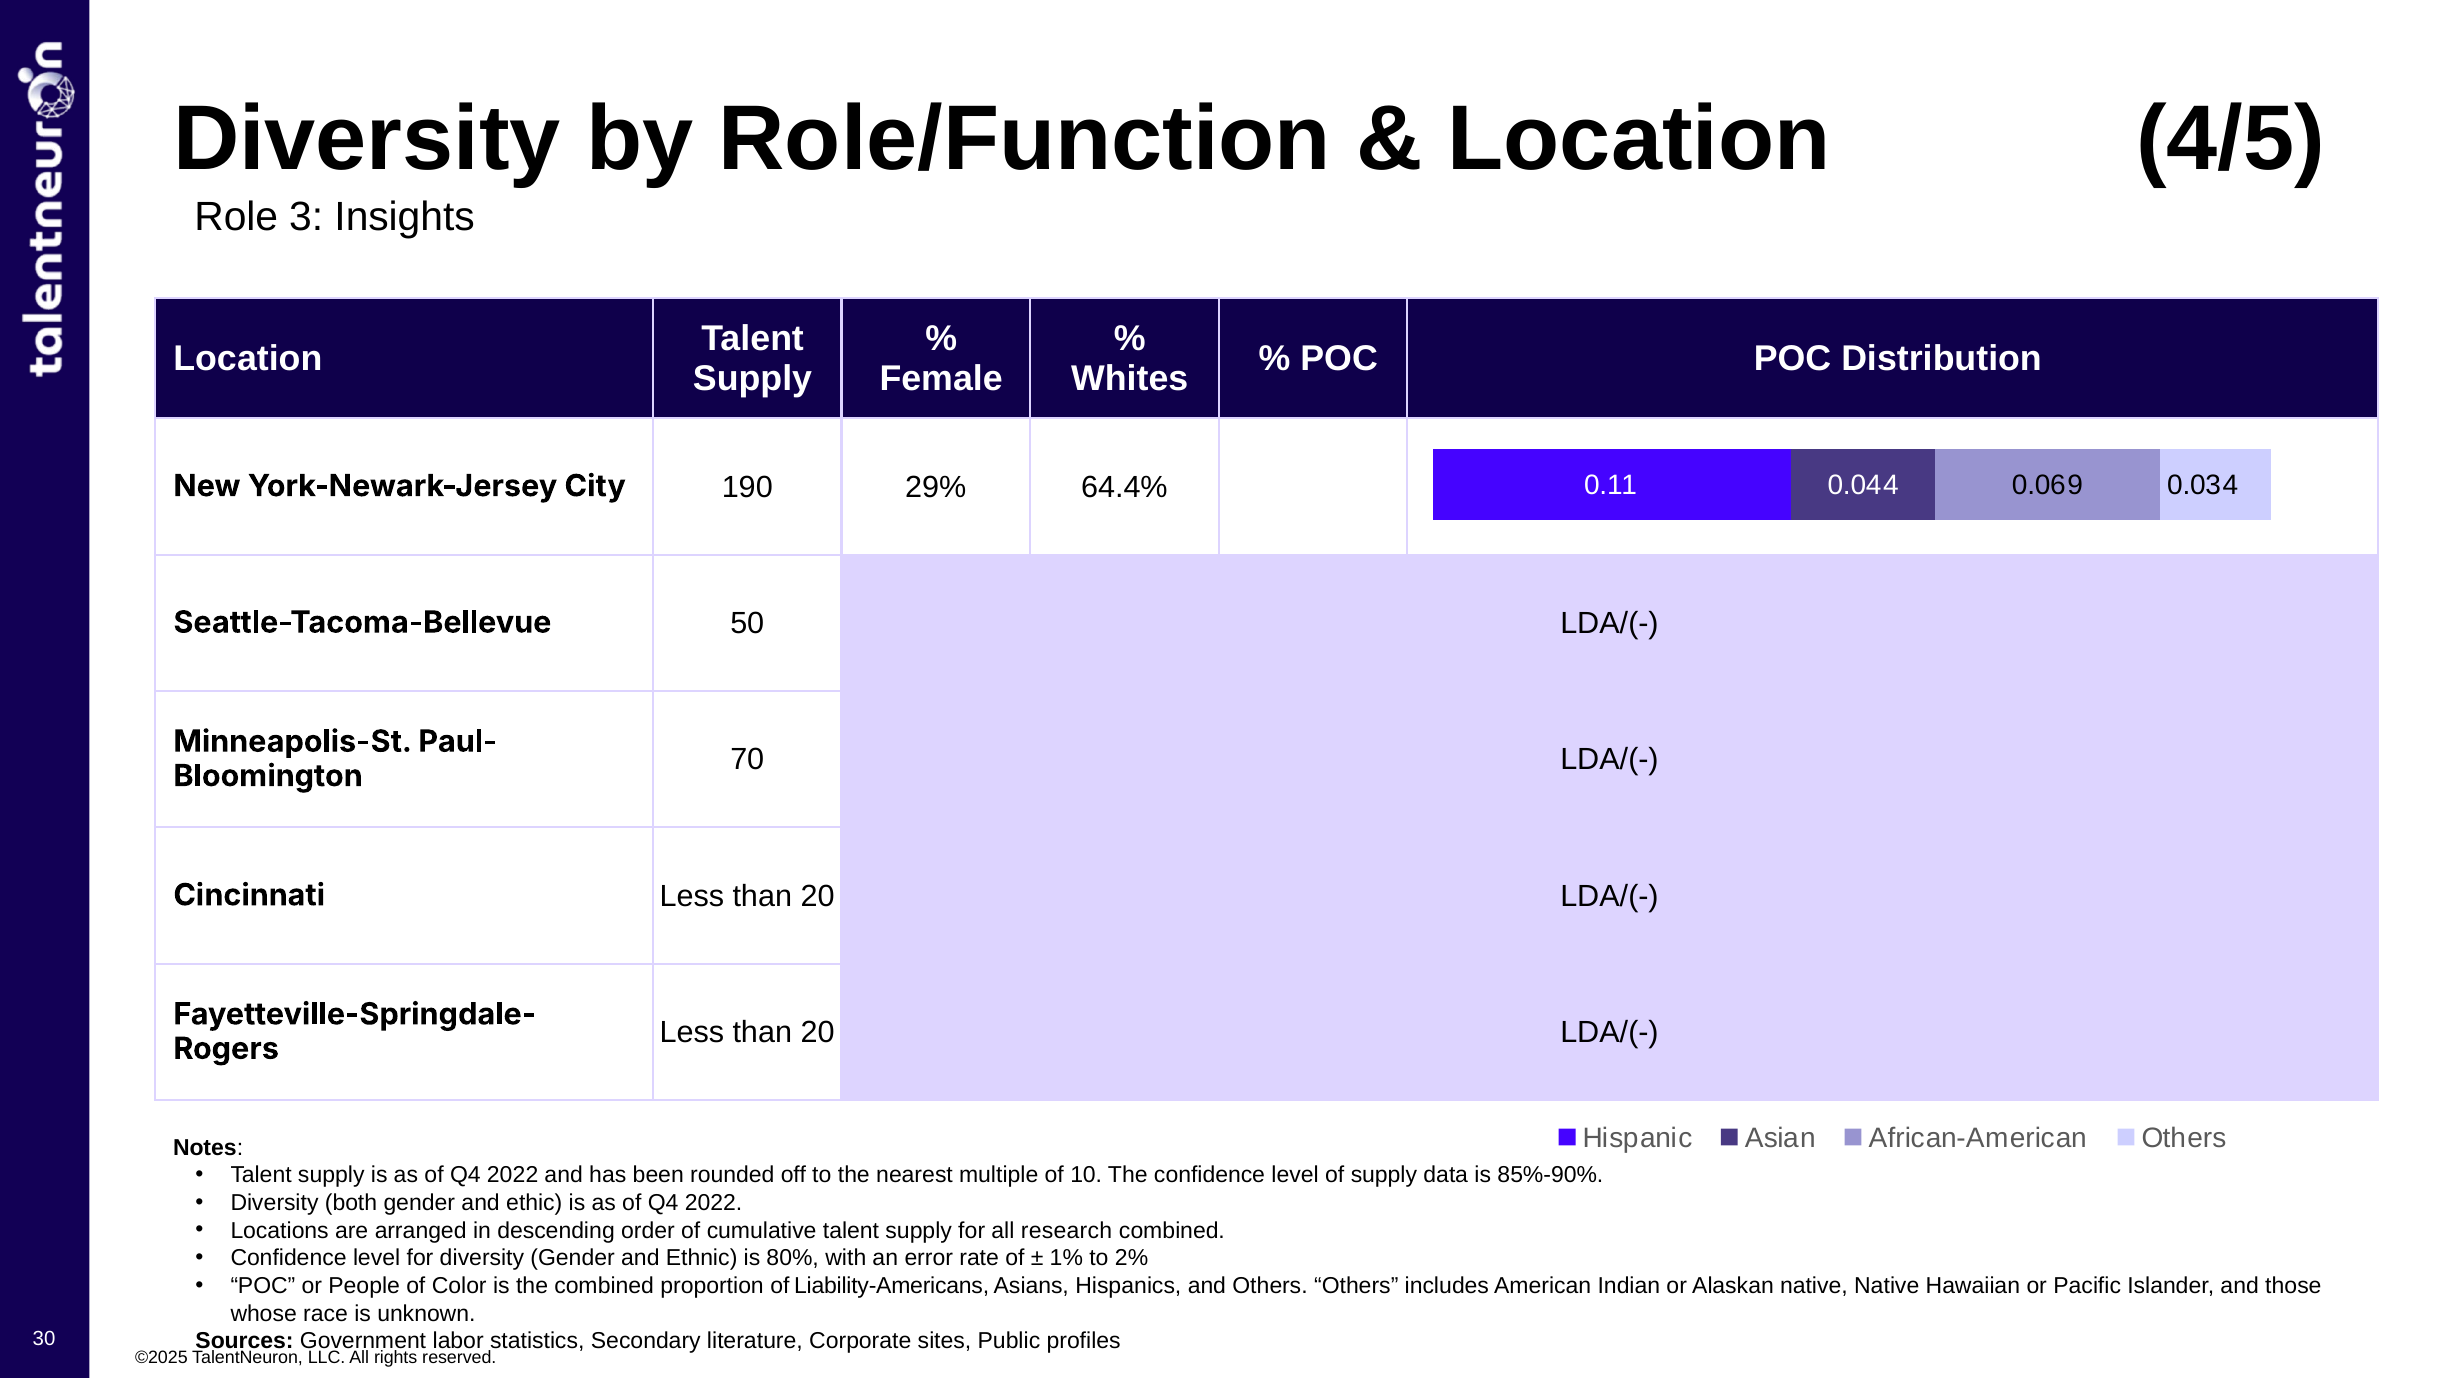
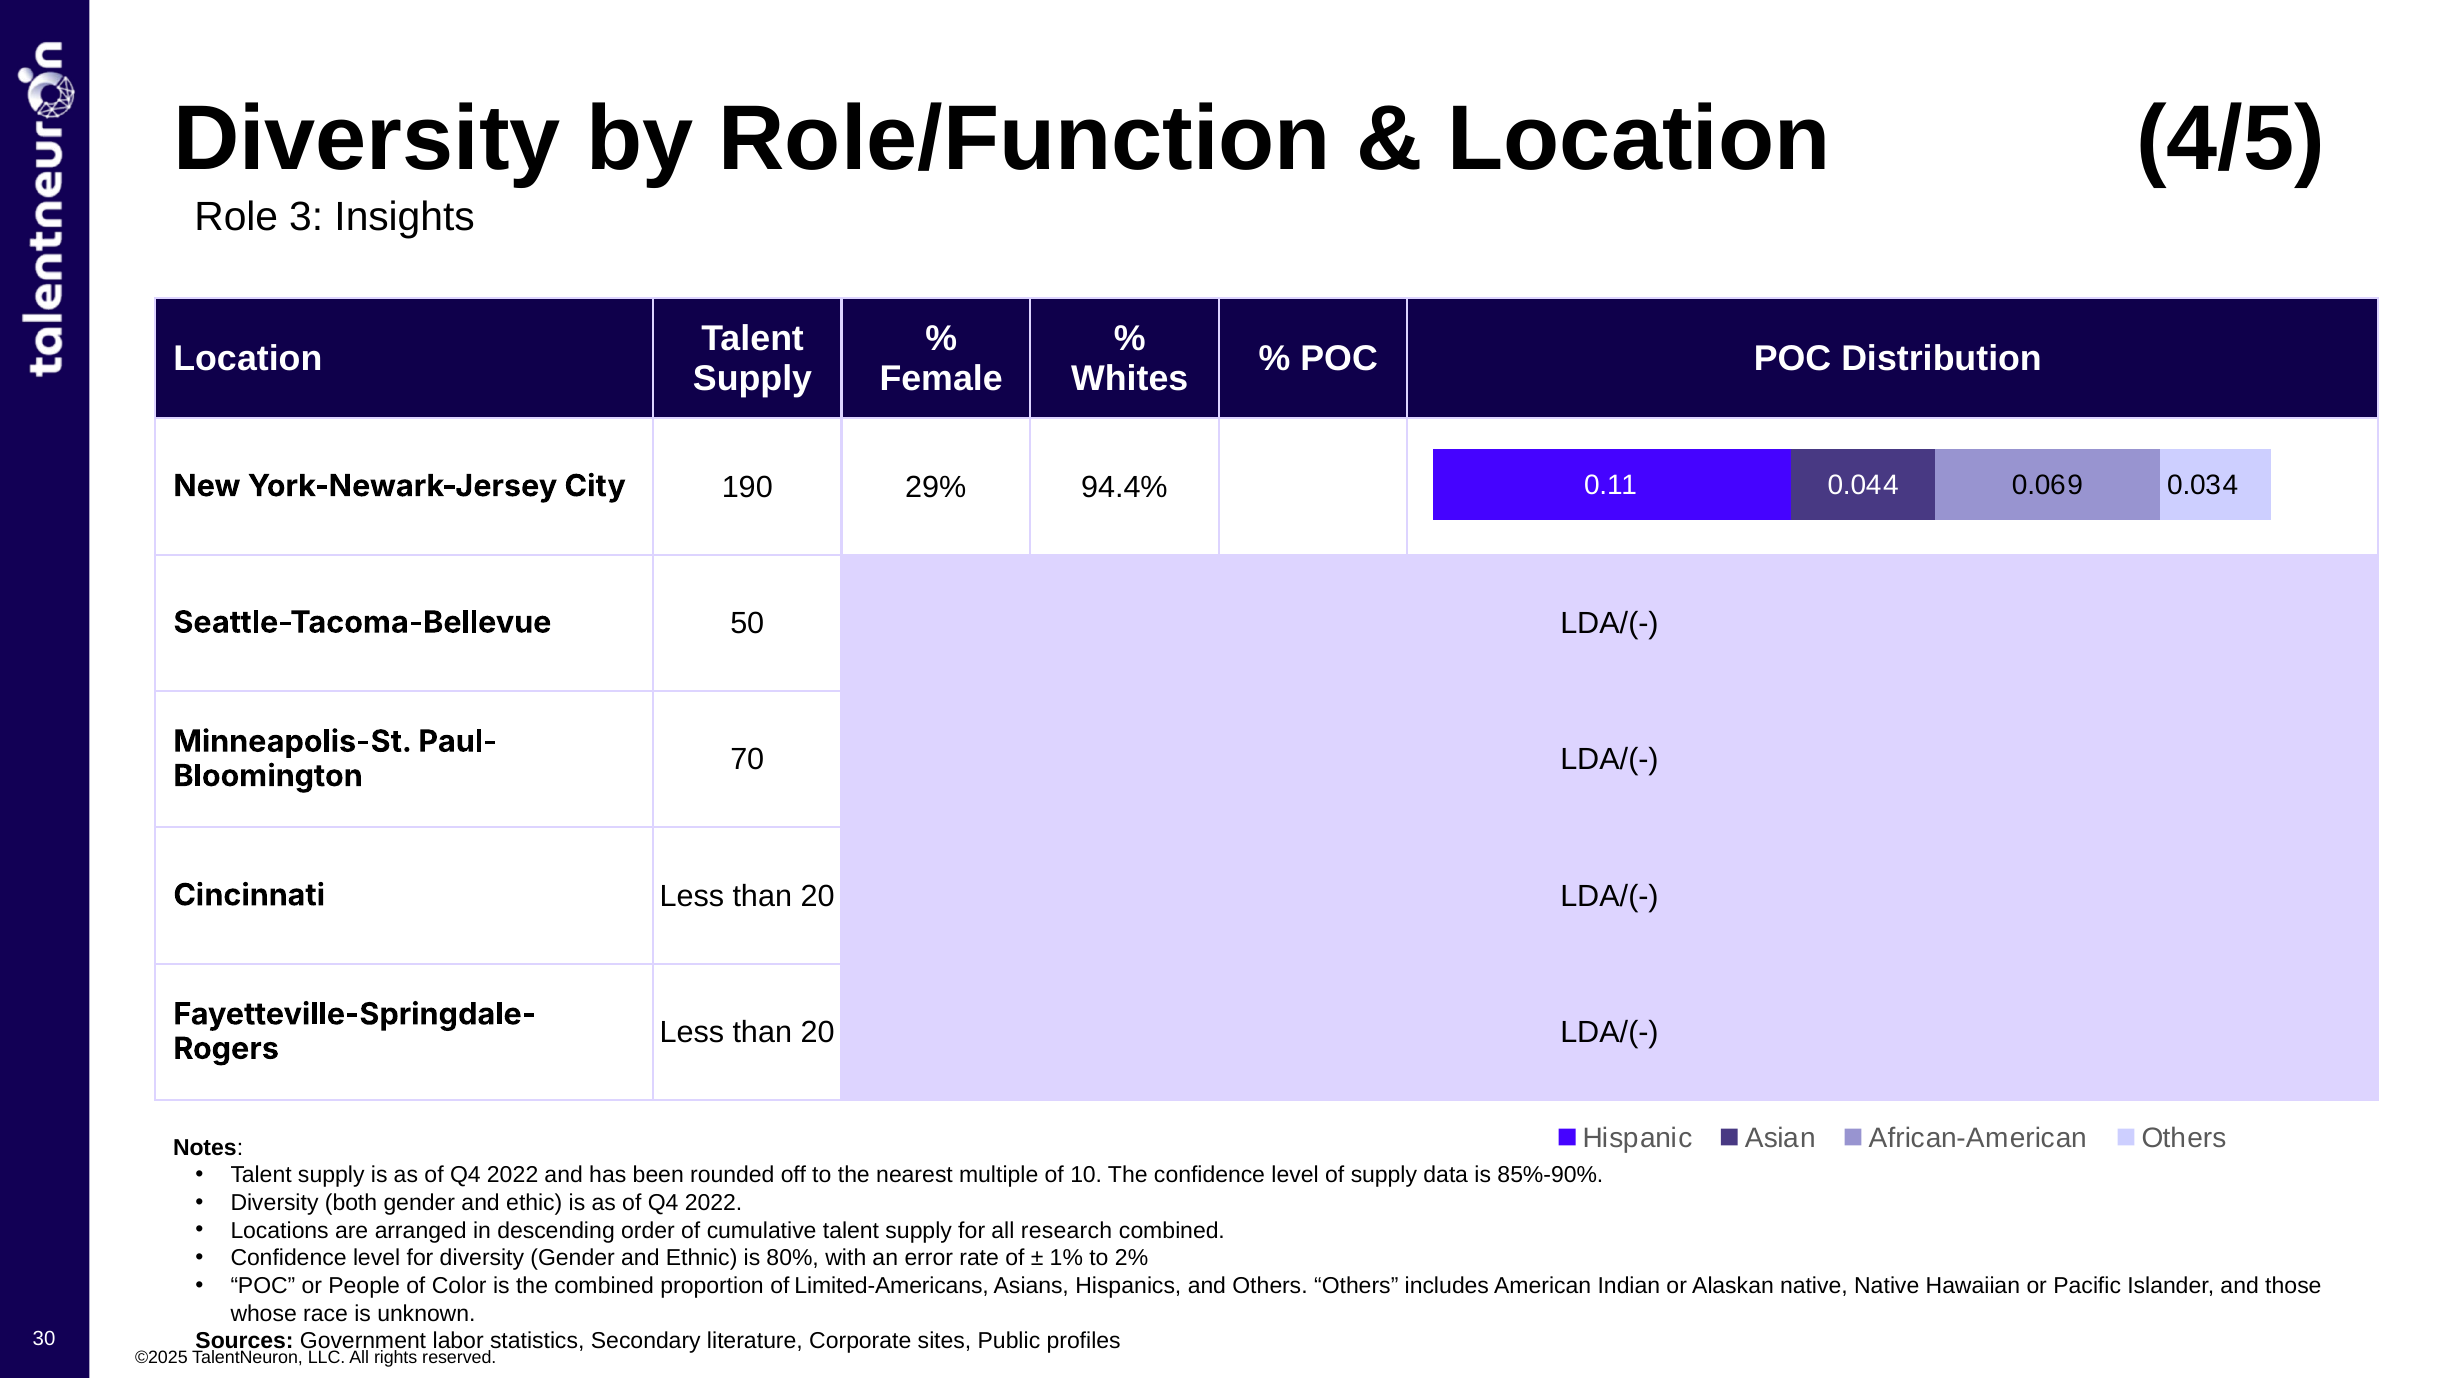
64.4%: 64.4% -> 94.4%
Liability-Americans: Liability-Americans -> Limited-Americans
